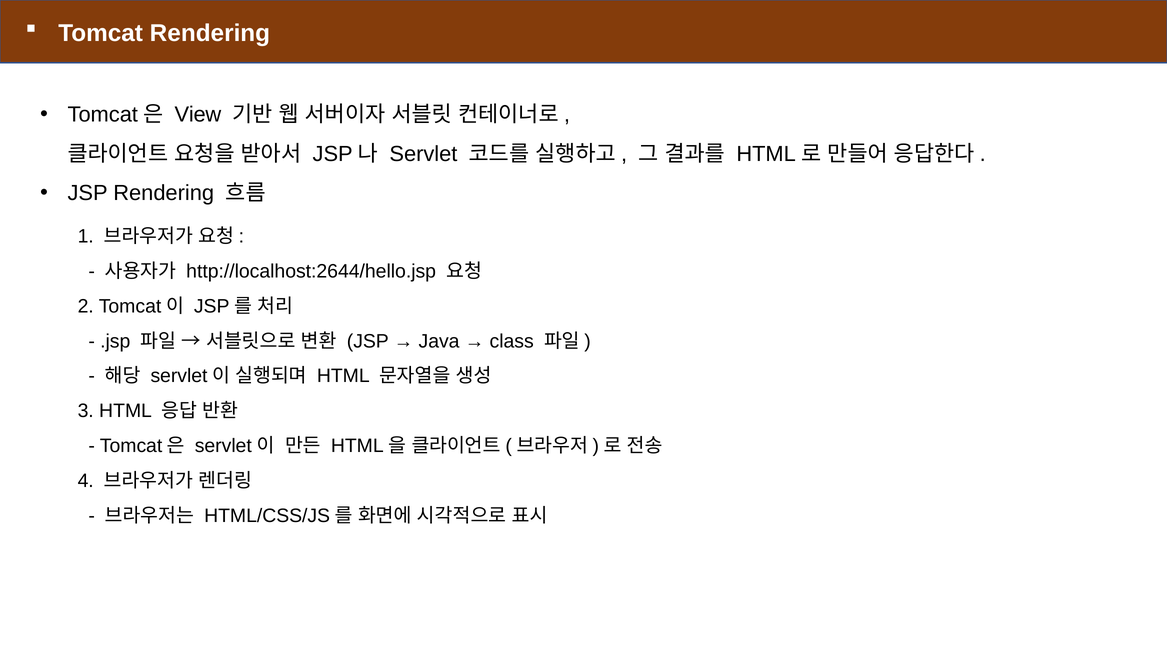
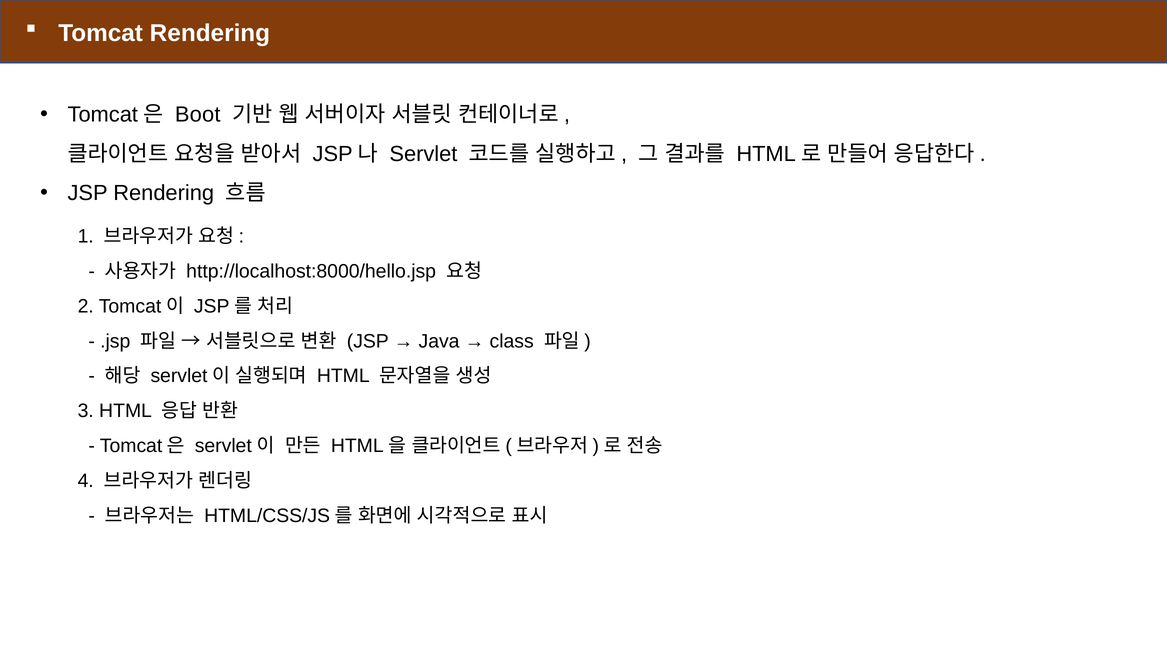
View: View -> Boot
http://localhost:2644/hello.jsp: http://localhost:2644/hello.jsp -> http://localhost:8000/hello.jsp
